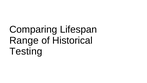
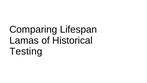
Range: Range -> Lamas
